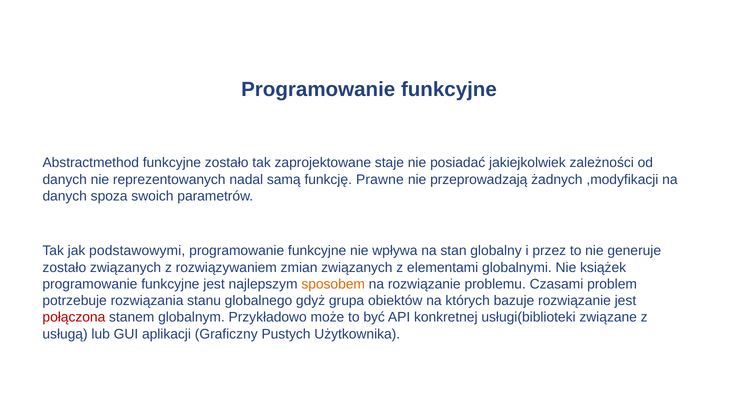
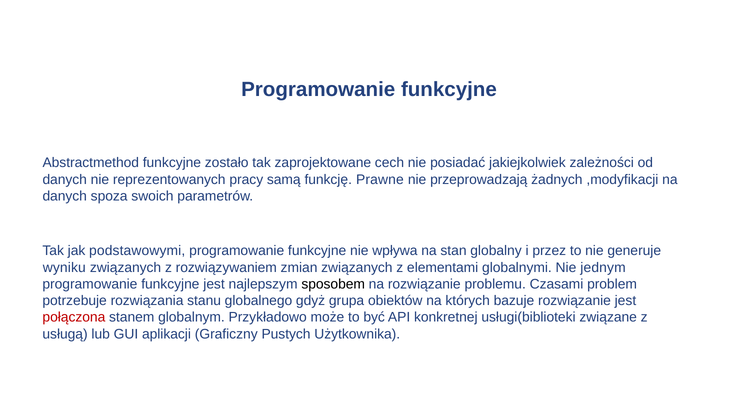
staje: staje -> cech
nadal: nadal -> pracy
zostało at (64, 267): zostało -> wyniku
książek: książek -> jednym
sposobem colour: orange -> black
